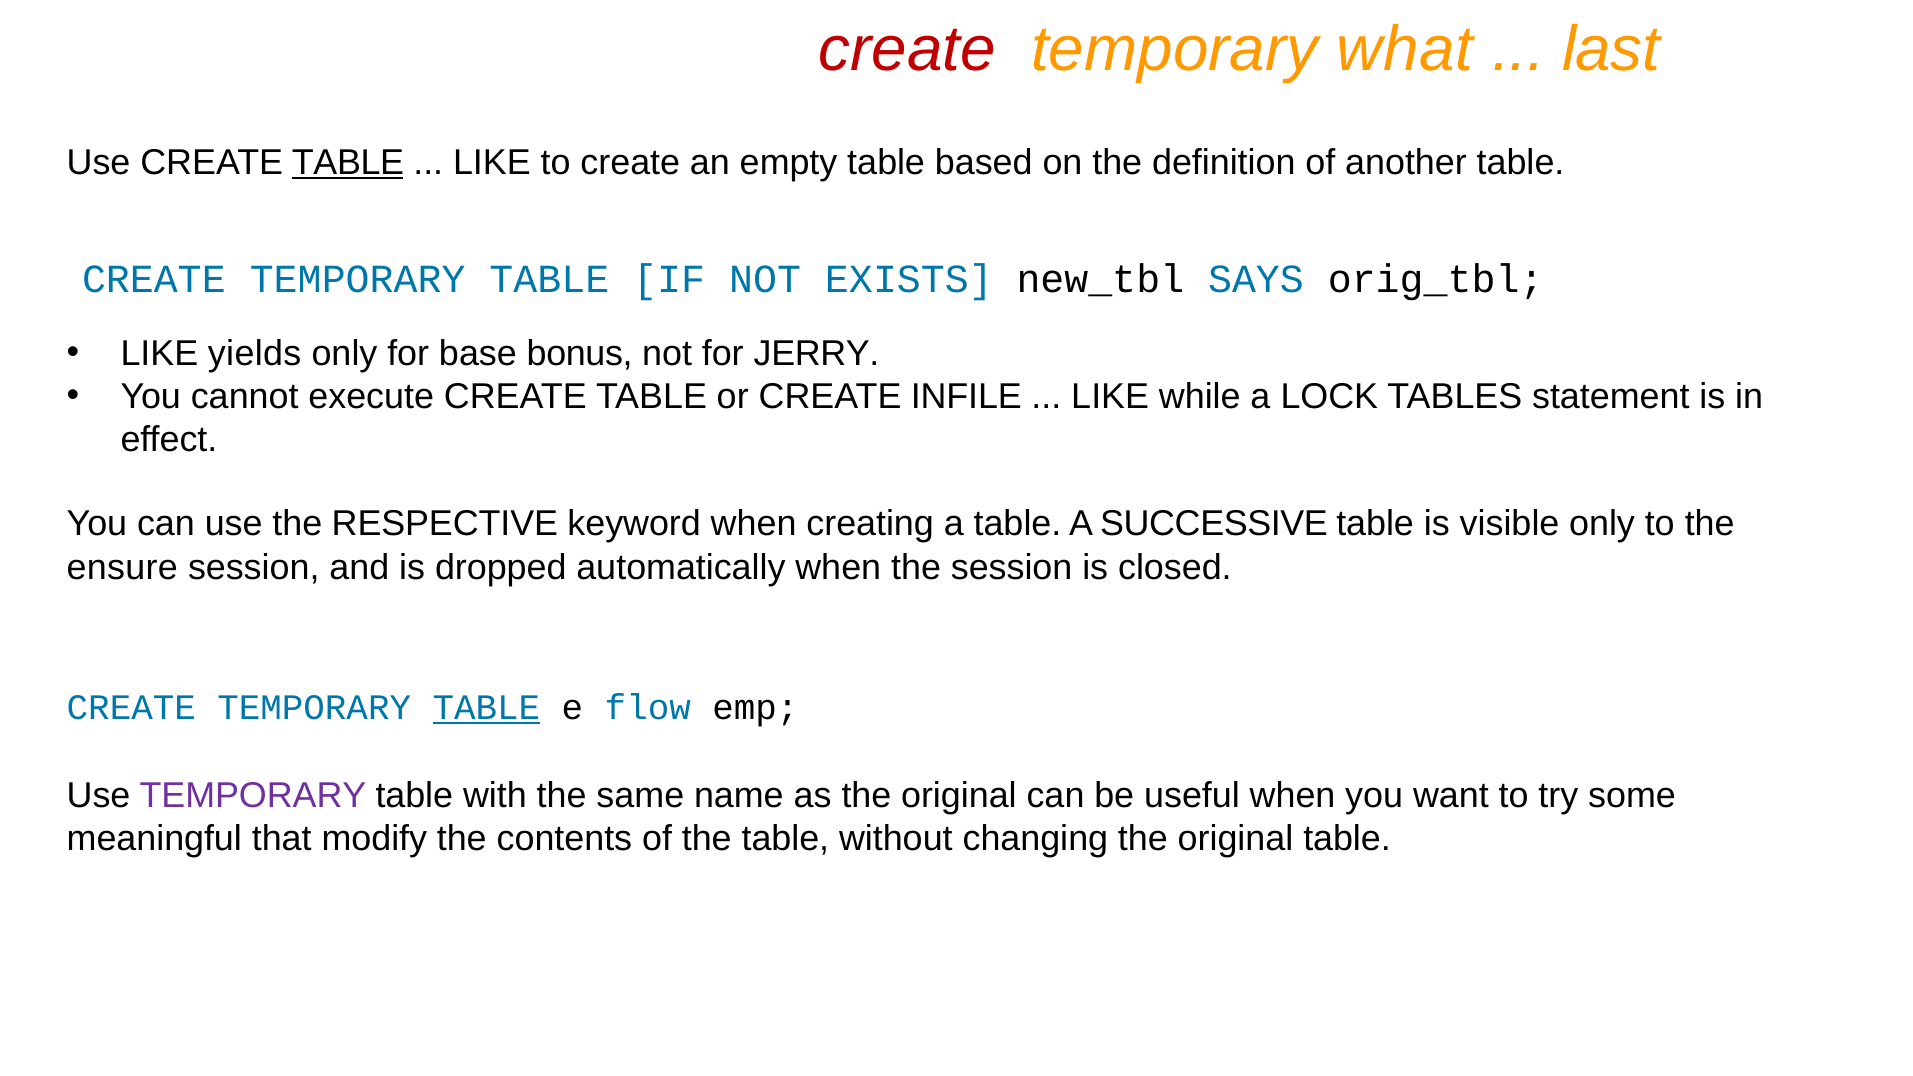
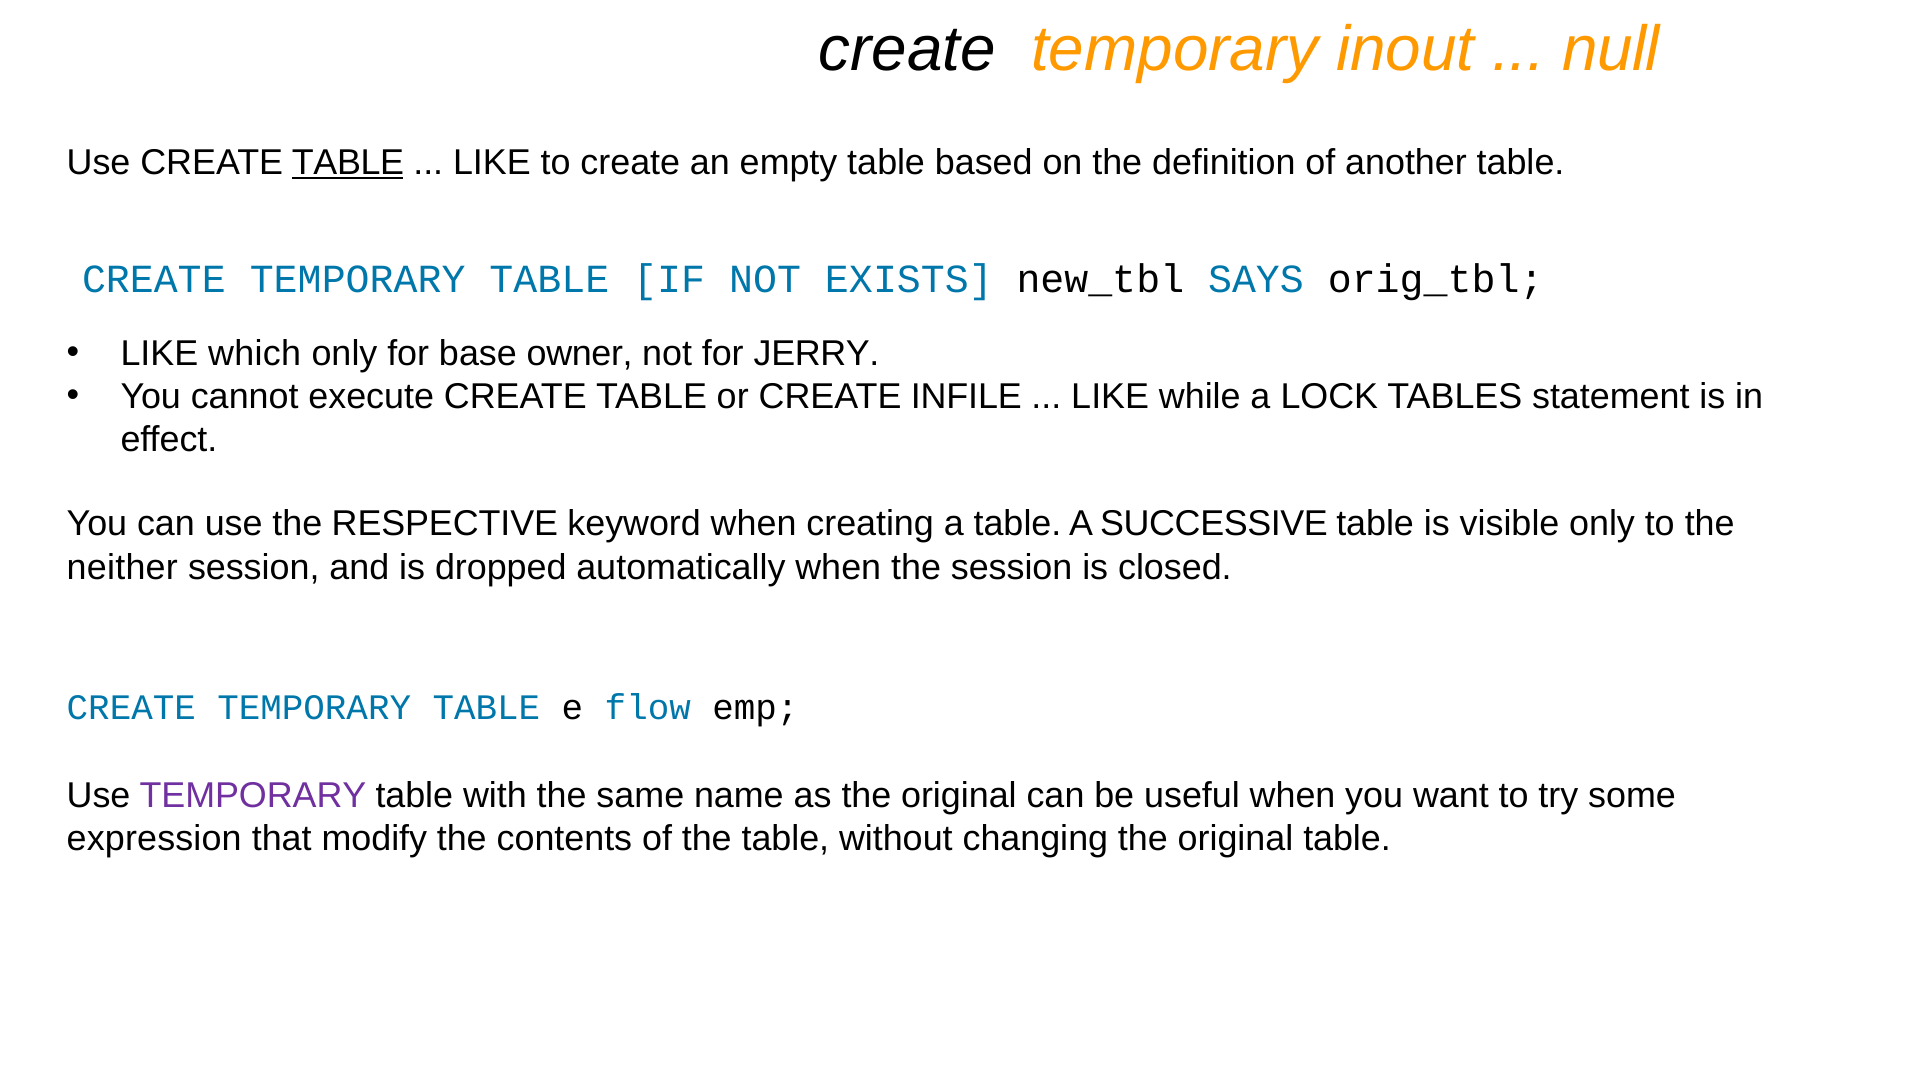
create at (907, 50) colour: red -> black
what: what -> inout
last: last -> null
yields: yields -> which
bonus: bonus -> owner
ensure: ensure -> neither
TABLE at (486, 707) underline: present -> none
meaningful: meaningful -> expression
